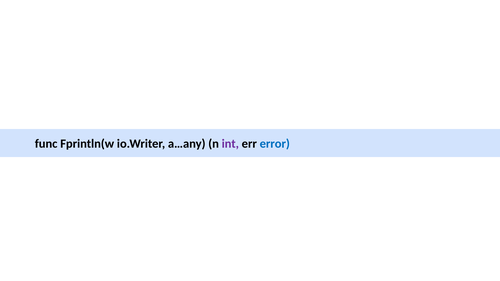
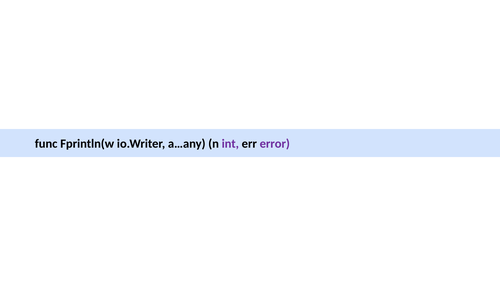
error colour: blue -> purple
